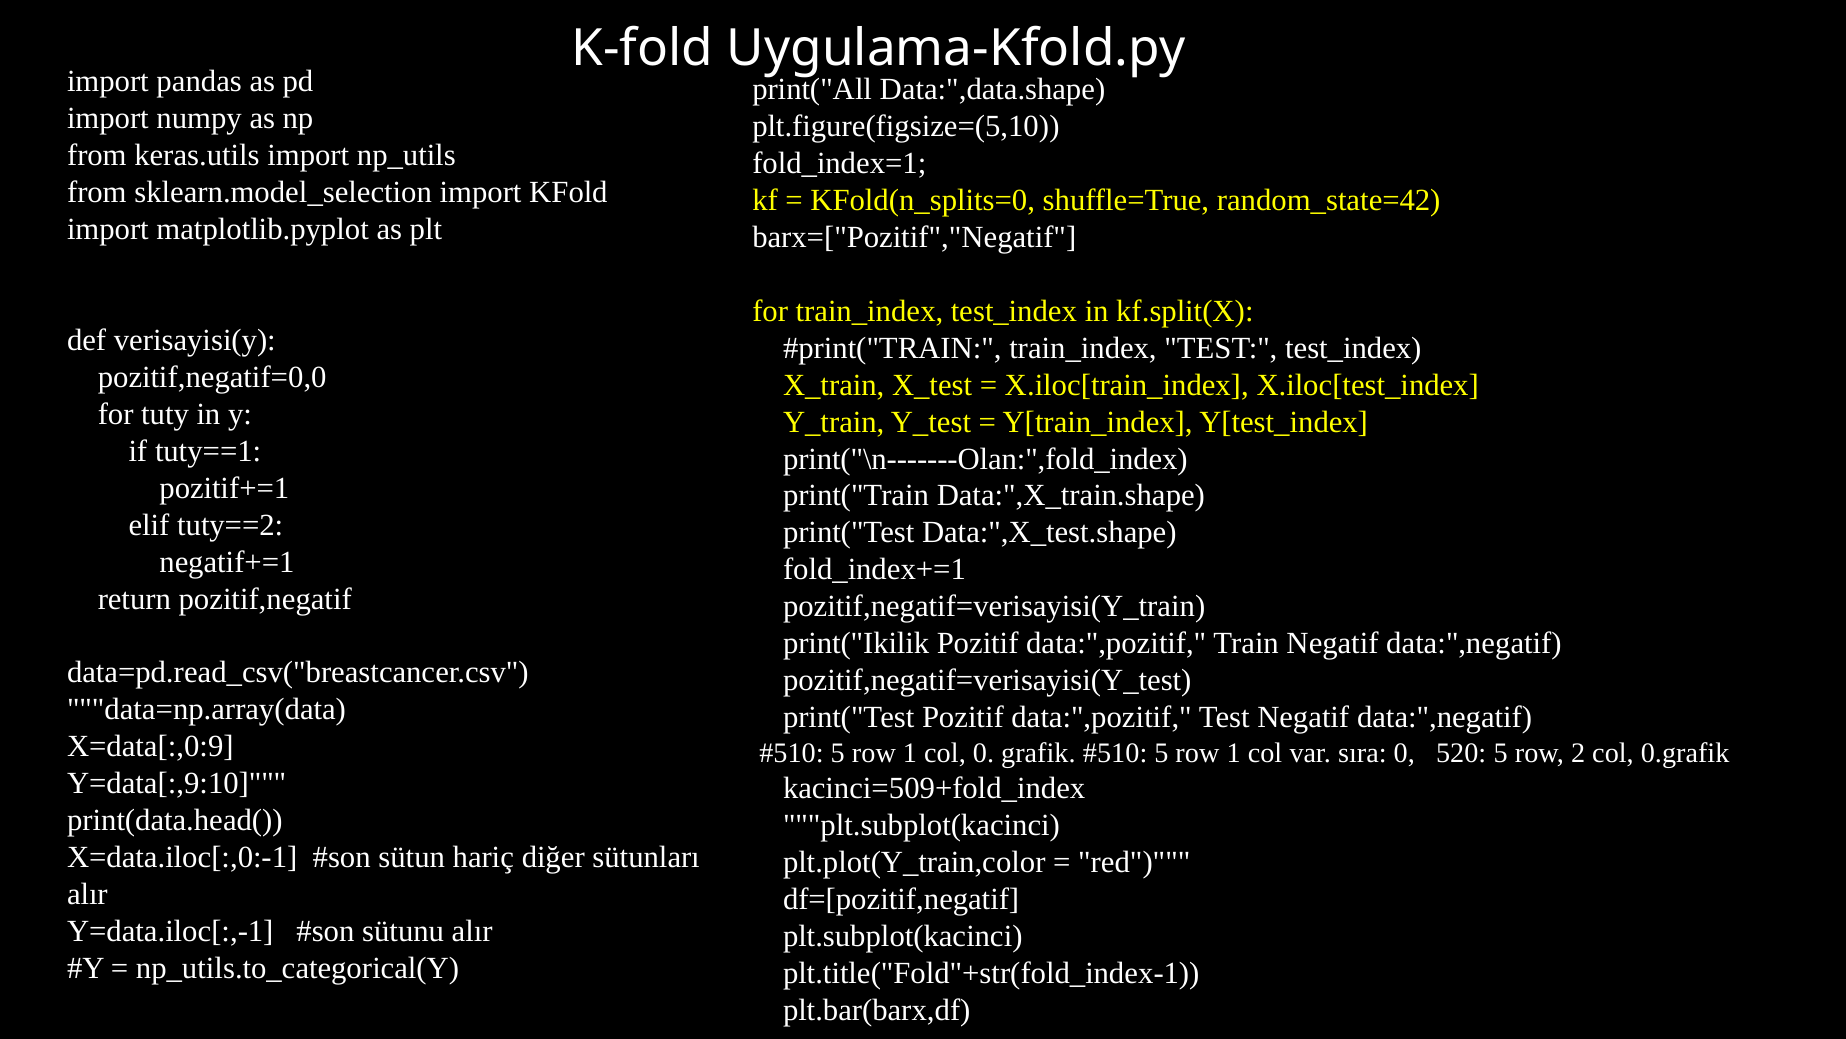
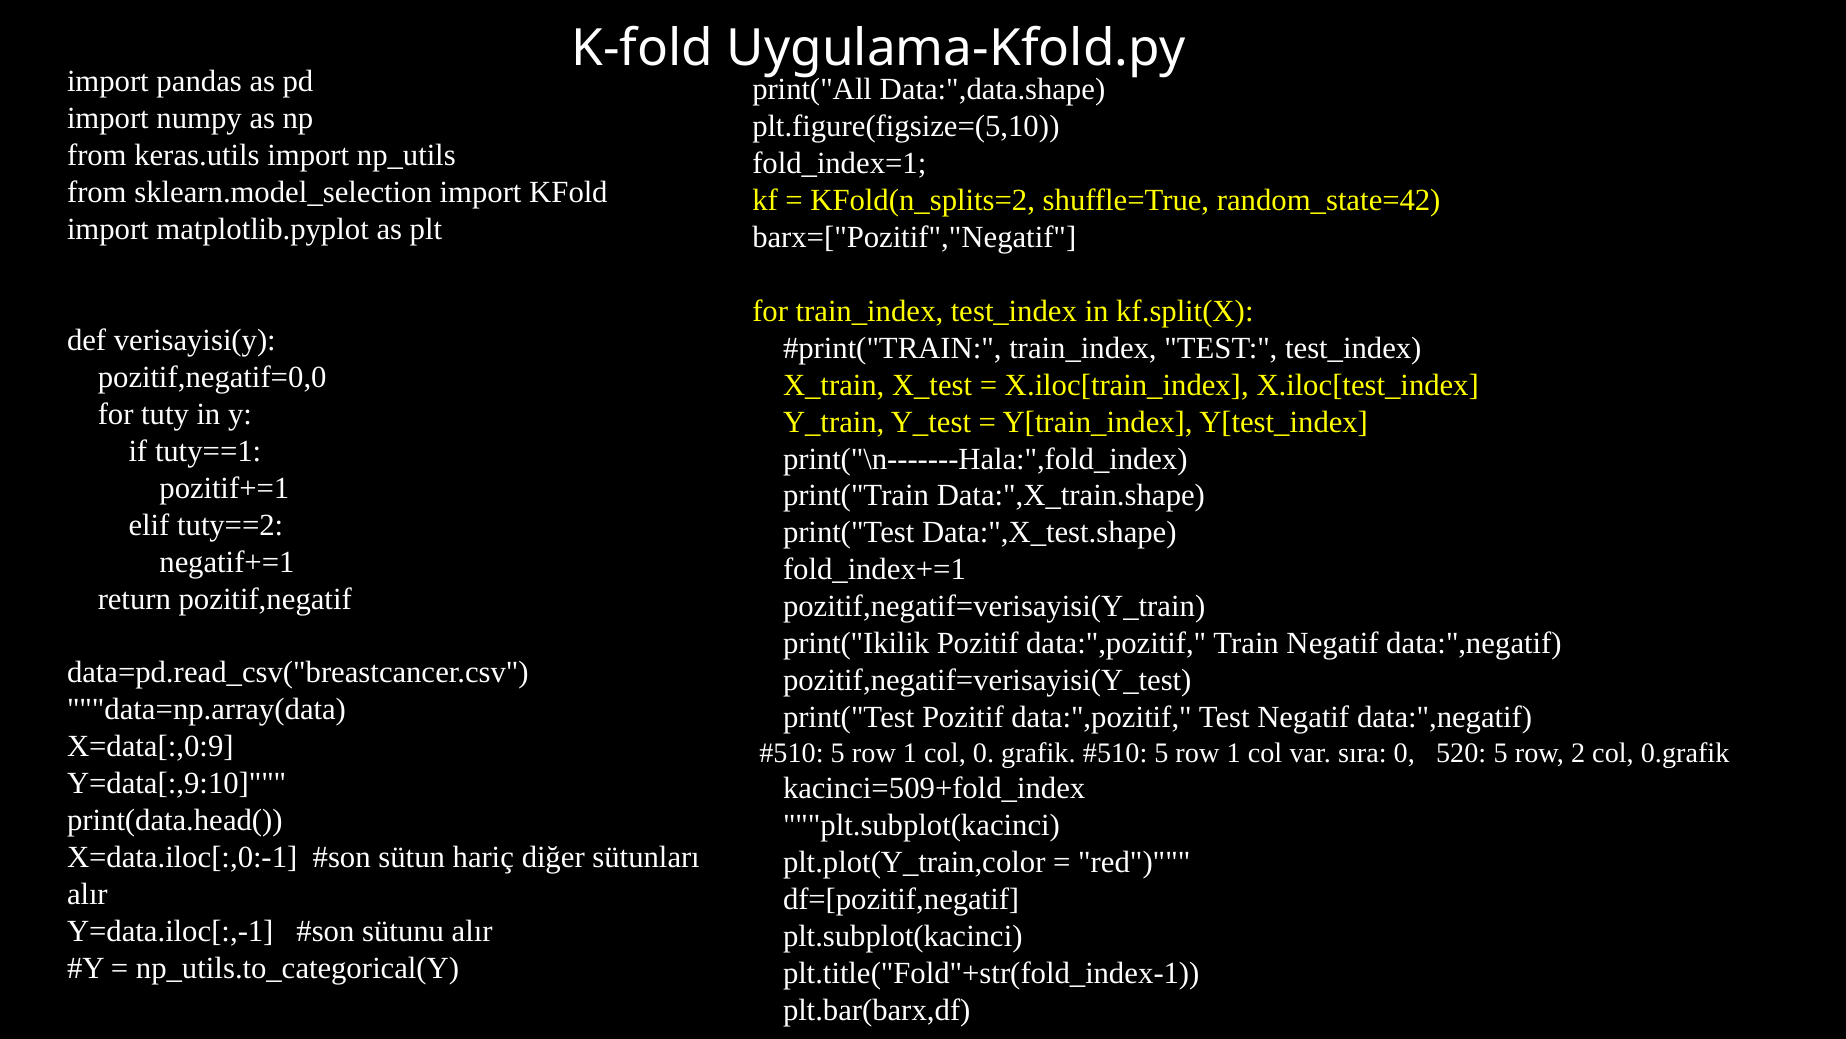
KFold(n_splits=0: KFold(n_splits=0 -> KFold(n_splits=2
print("\n-------Olan:",fold_index: print("\n-------Olan:",fold_index -> print("\n-------Hala:",fold_index
